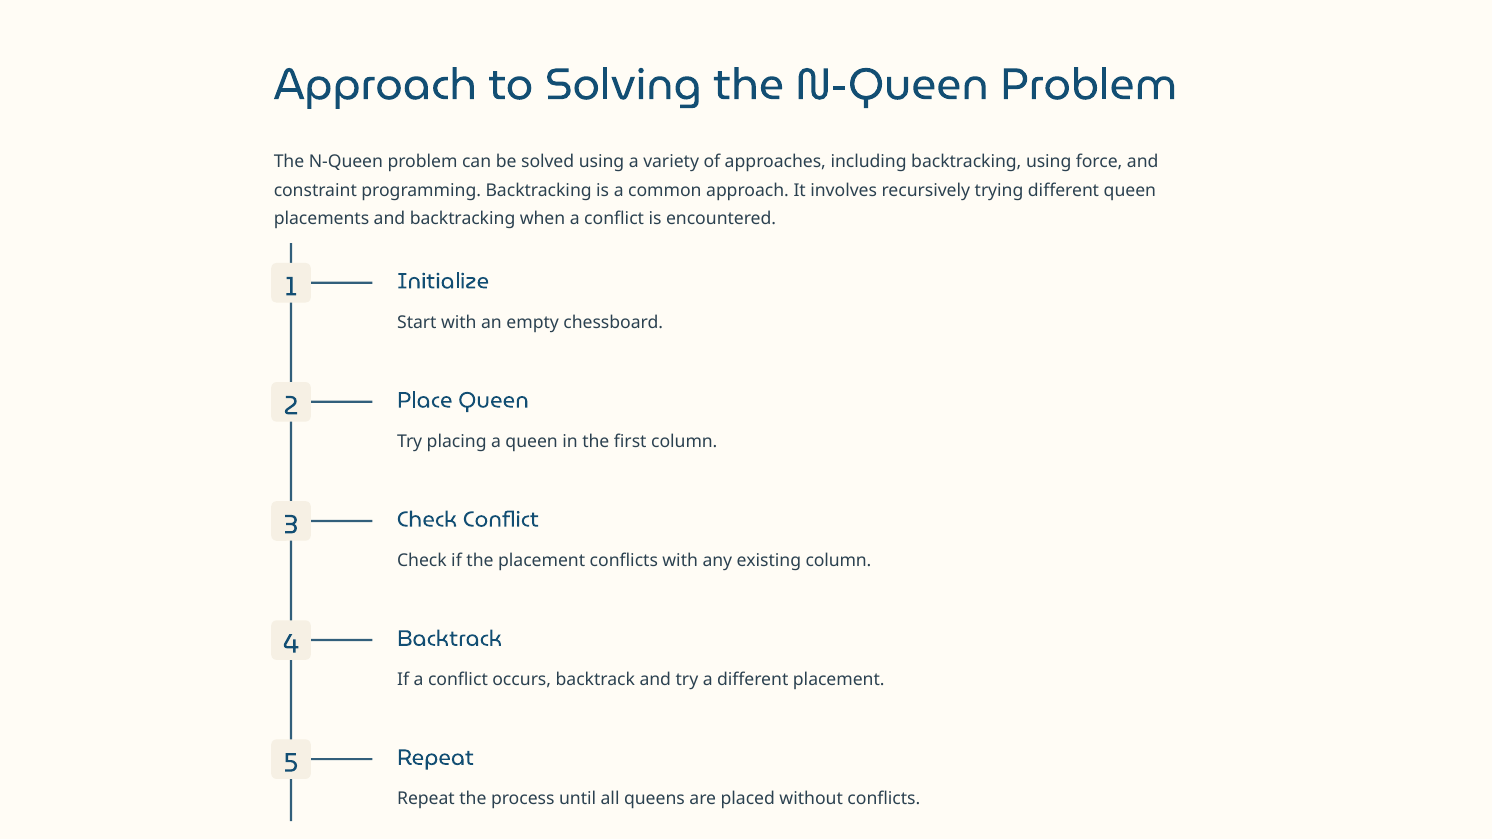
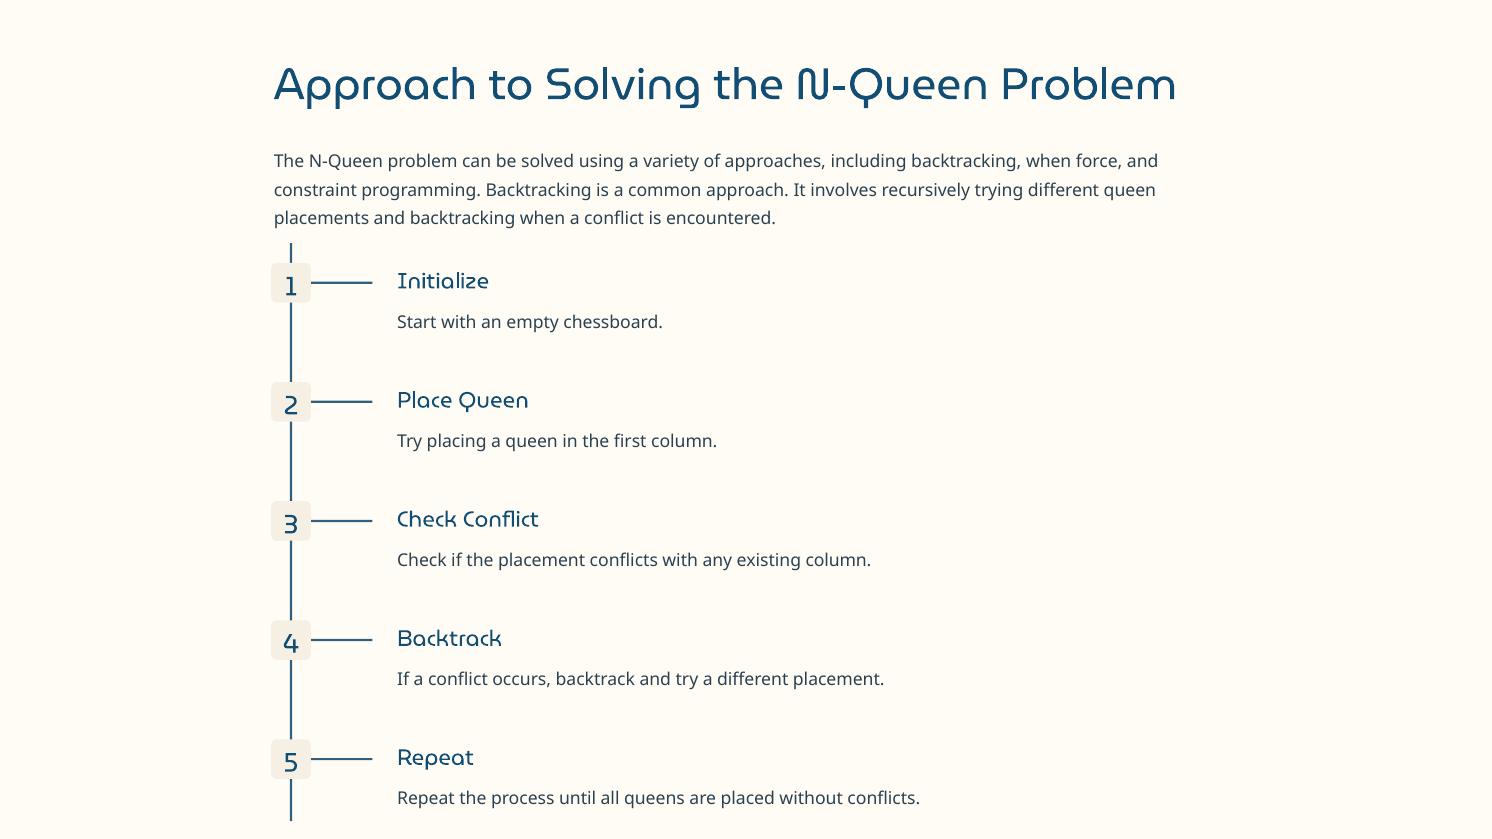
including backtracking using: using -> when
